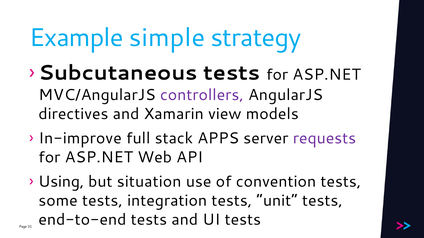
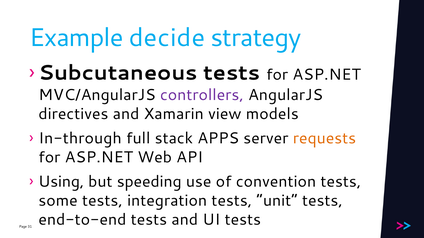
simple: simple -> decide
In-improve: In-improve -> In-through
requests colour: purple -> orange
situation: situation -> speeding
